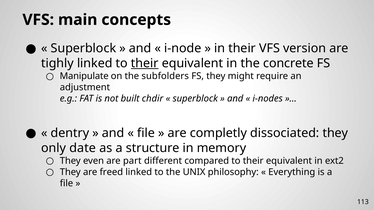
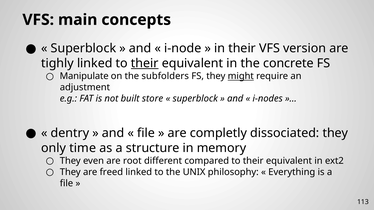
might underline: none -> present
chdir: chdir -> store
date: date -> time
part: part -> root
